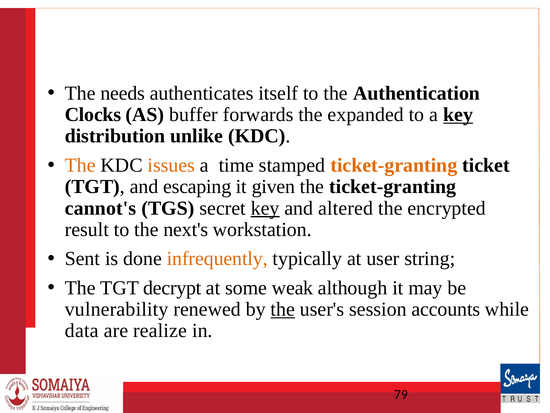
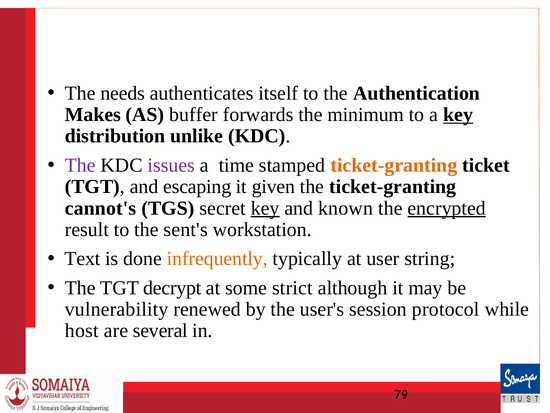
Clocks: Clocks -> Makes
expanded: expanded -> minimum
The at (80, 165) colour: orange -> purple
issues colour: orange -> purple
altered: altered -> known
encrypted underline: none -> present
next's: next's -> sent's
Sent: Sent -> Text
weak: weak -> strict
the at (283, 309) underline: present -> none
accounts: accounts -> protocol
data: data -> host
realize: realize -> several
